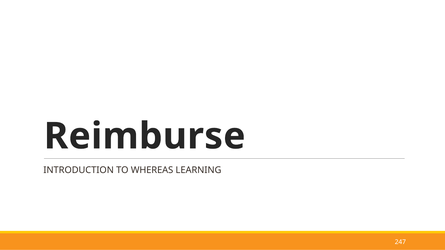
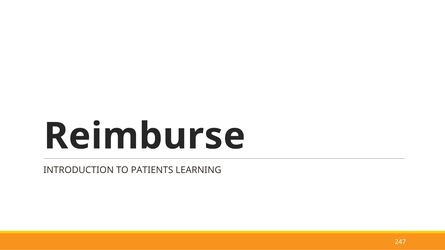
WHEREAS: WHEREAS -> PATIENTS
